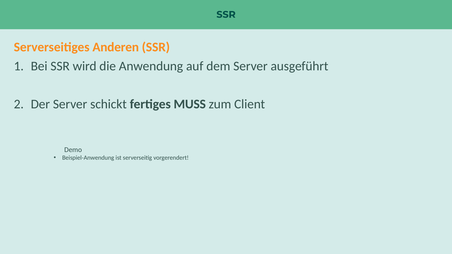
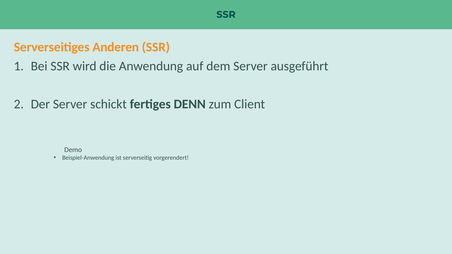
MUSS: MUSS -> DENN
